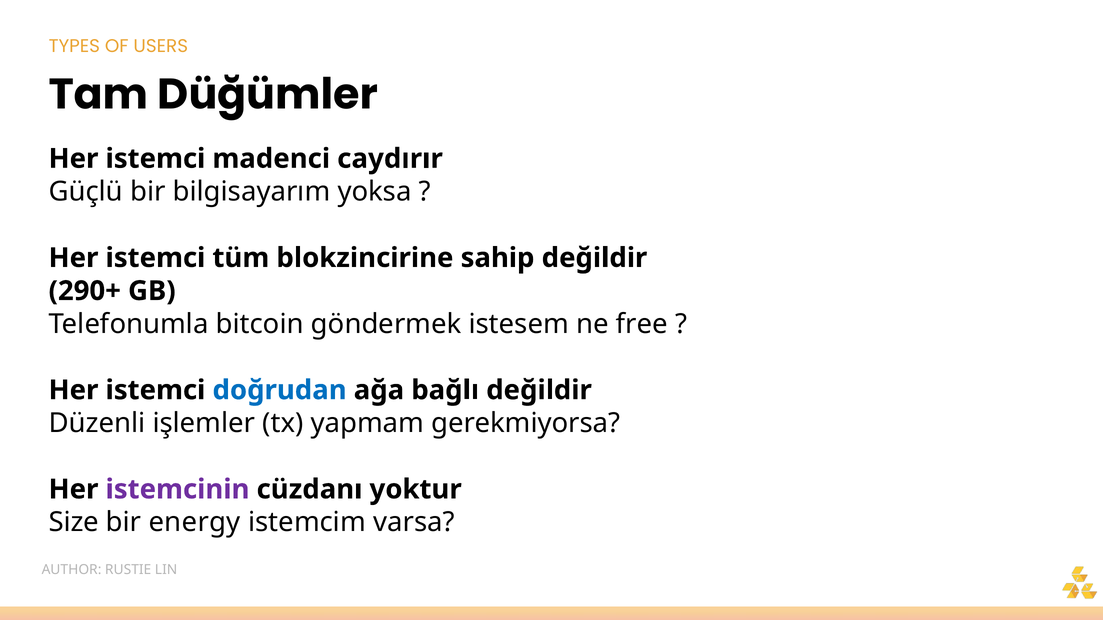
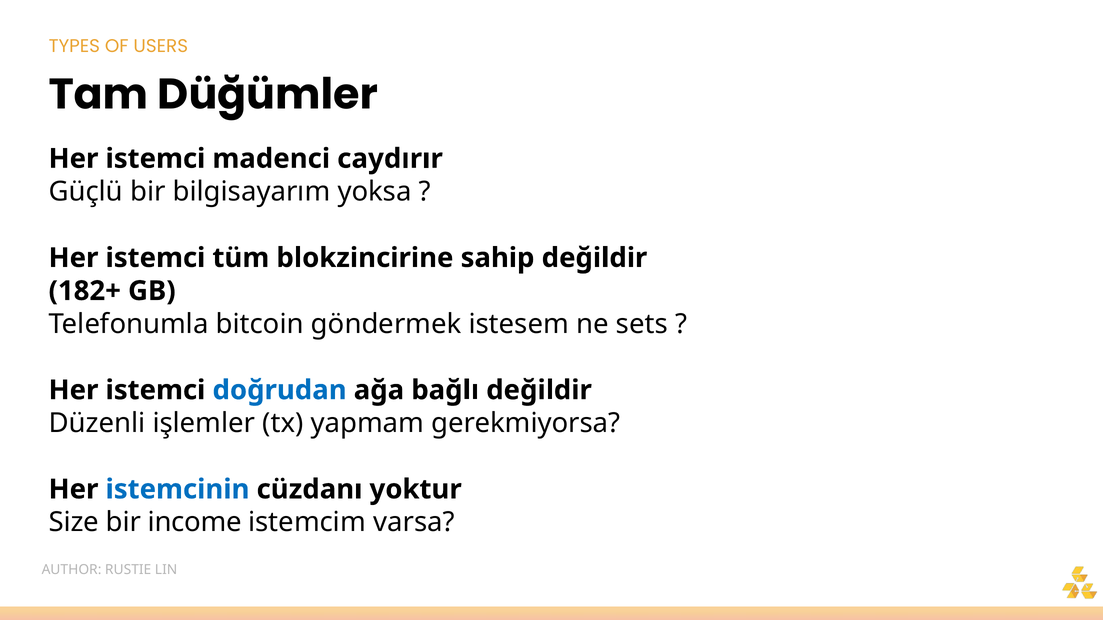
290+: 290+ -> 182+
free: free -> sets
istemcinin colour: purple -> blue
energy: energy -> income
